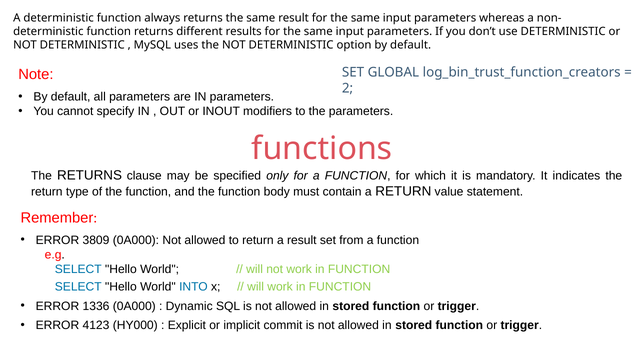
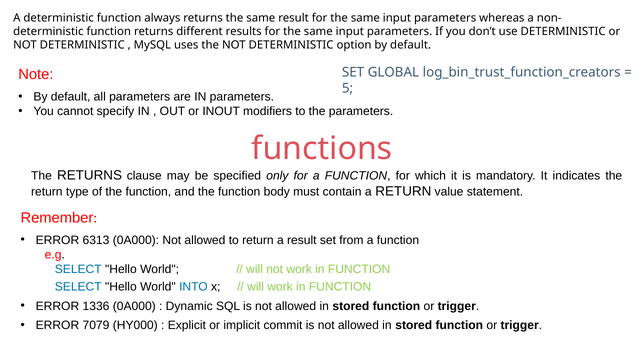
2: 2 -> 5
3809: 3809 -> 6313
4123: 4123 -> 7079
